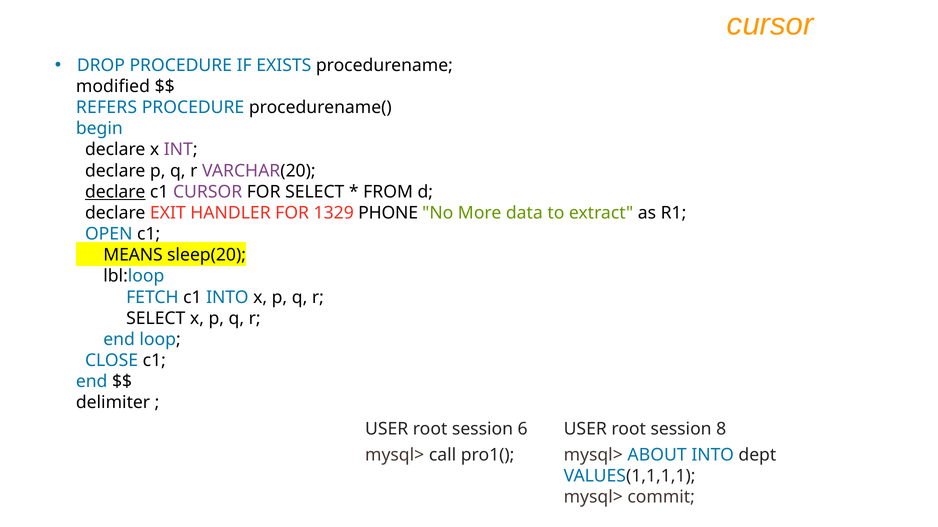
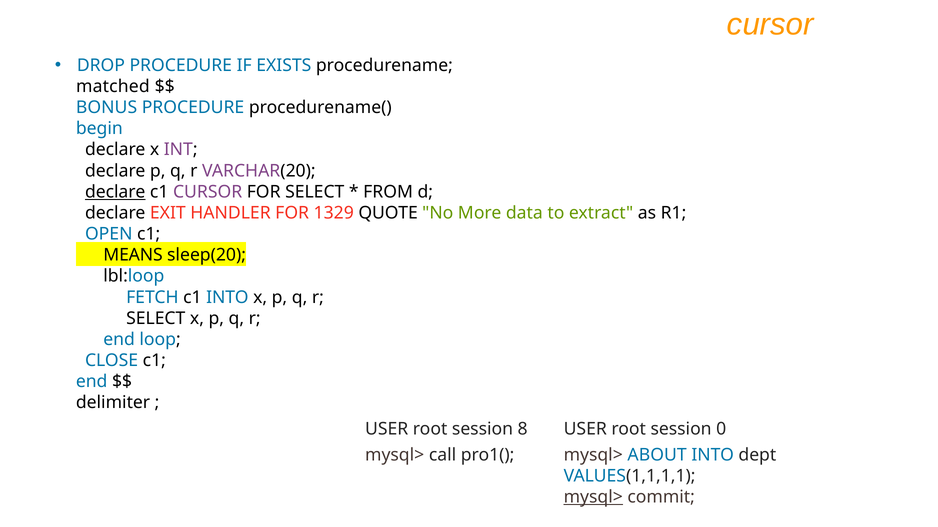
modified: modified -> matched
REFERS: REFERS -> BONUS
PHONE: PHONE -> QUOTE
6: 6 -> 8
8: 8 -> 0
mysql> at (593, 498) underline: none -> present
